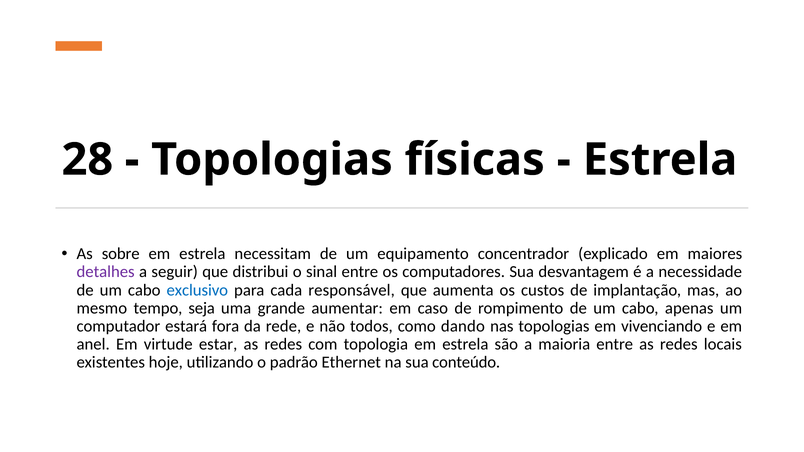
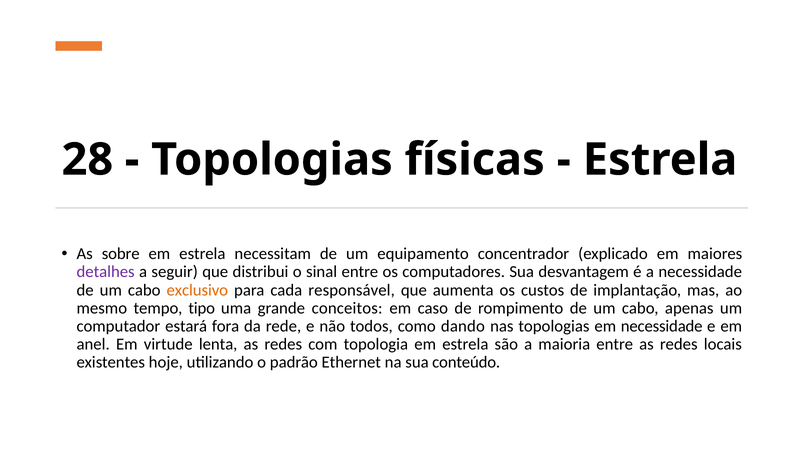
exclusivo colour: blue -> orange
seja: seja -> tipo
aumentar: aumentar -> conceitos
em vivenciando: vivenciando -> necessidade
estar: estar -> lenta
